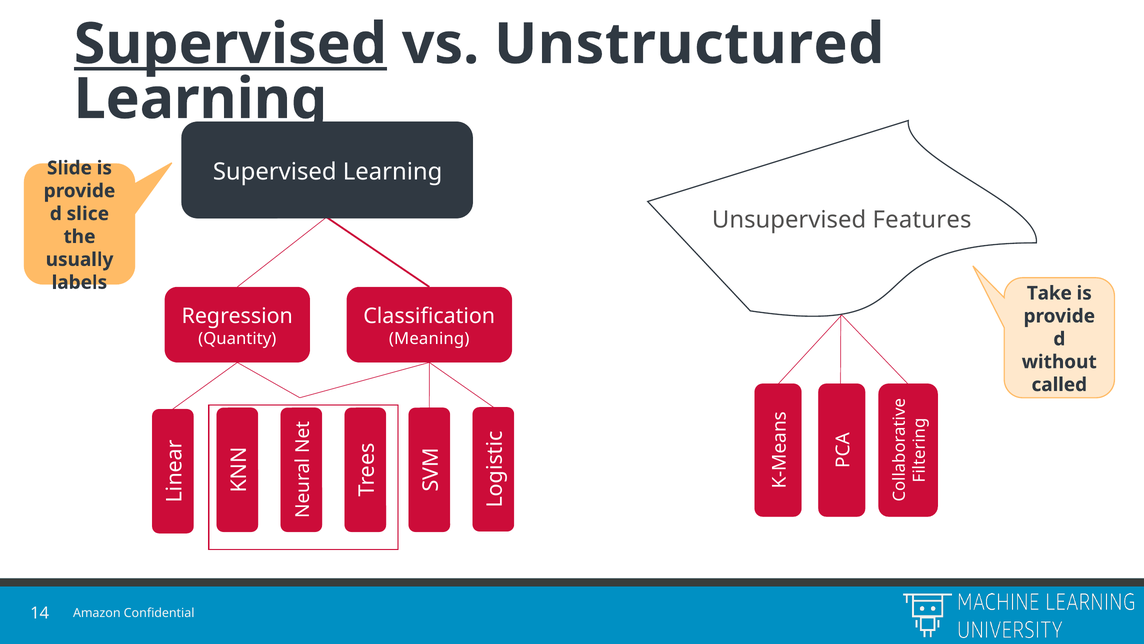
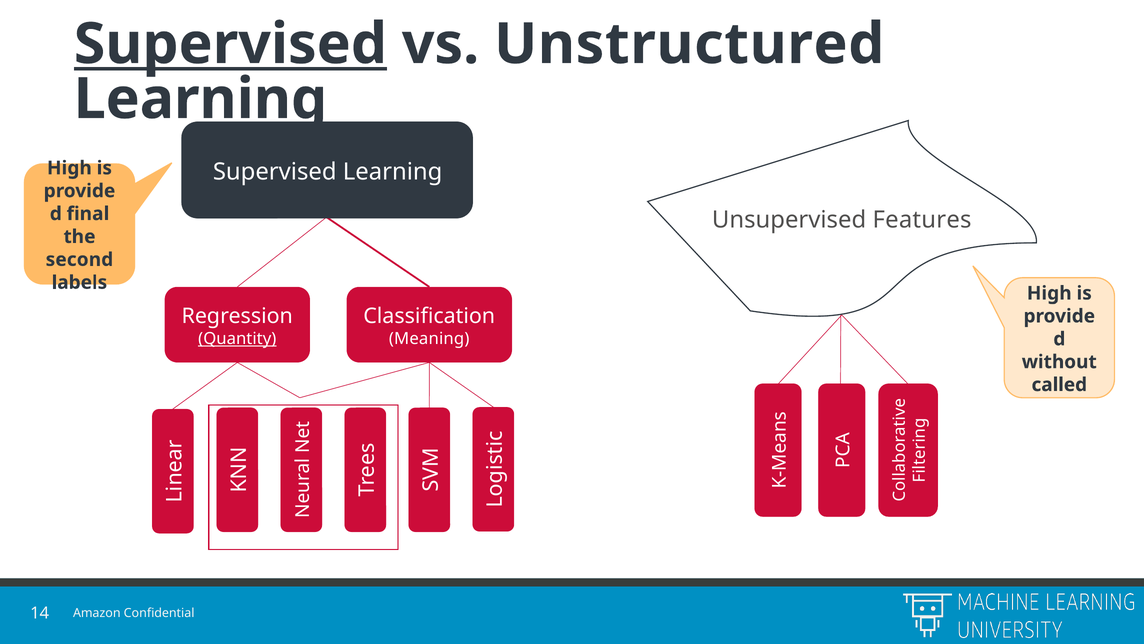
Slide at (69, 168): Slide -> High
slice: slice -> final
usually: usually -> second
Take at (1049, 293): Take -> High
Quantity underline: none -> present
